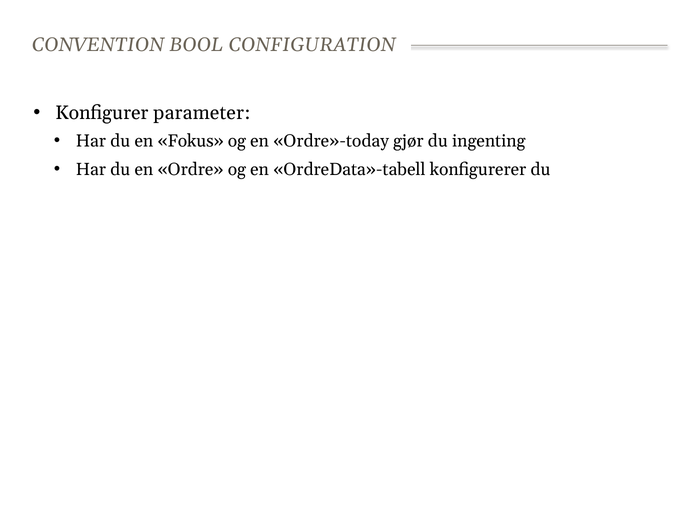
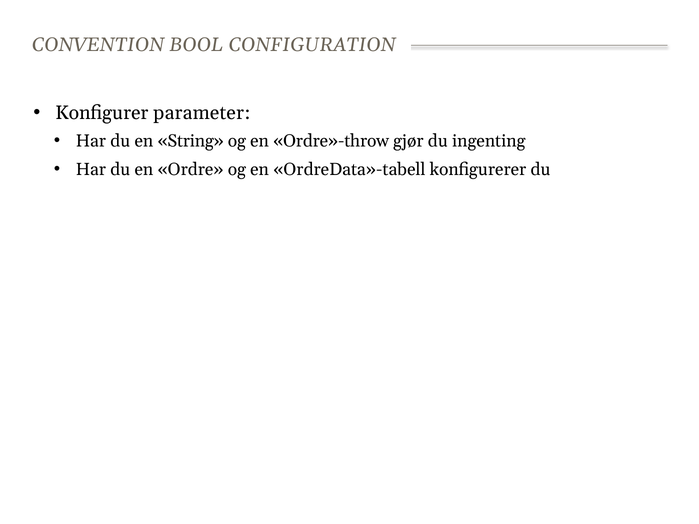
Fokus: Fokus -> String
Ordre»-today: Ordre»-today -> Ordre»-throw
